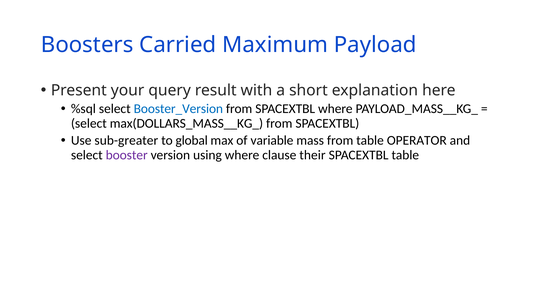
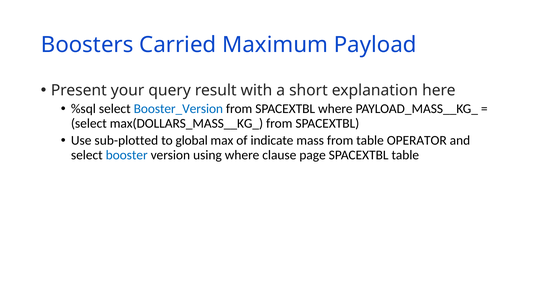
sub-greater: sub-greater -> sub-plotted
variable: variable -> indicate
booster colour: purple -> blue
their: their -> page
